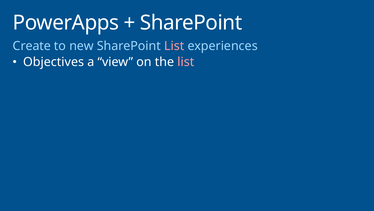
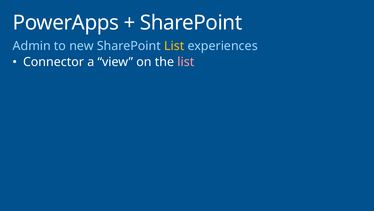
Create: Create -> Admin
List at (174, 46) colour: pink -> yellow
Objectives: Objectives -> Connector
